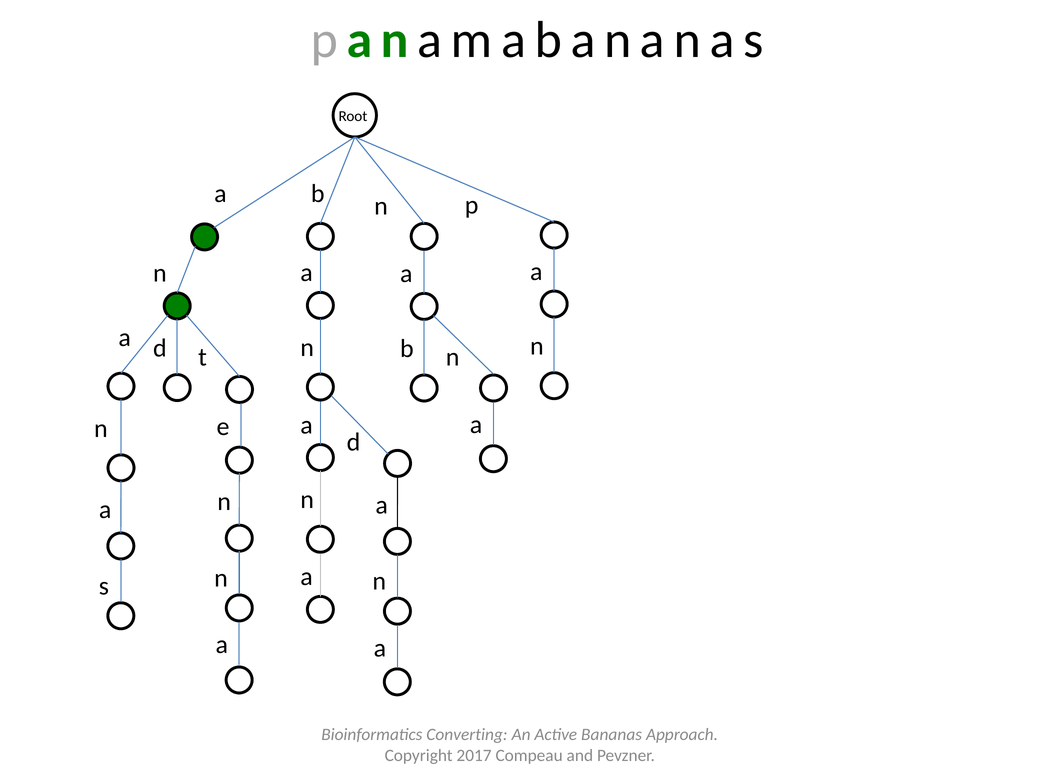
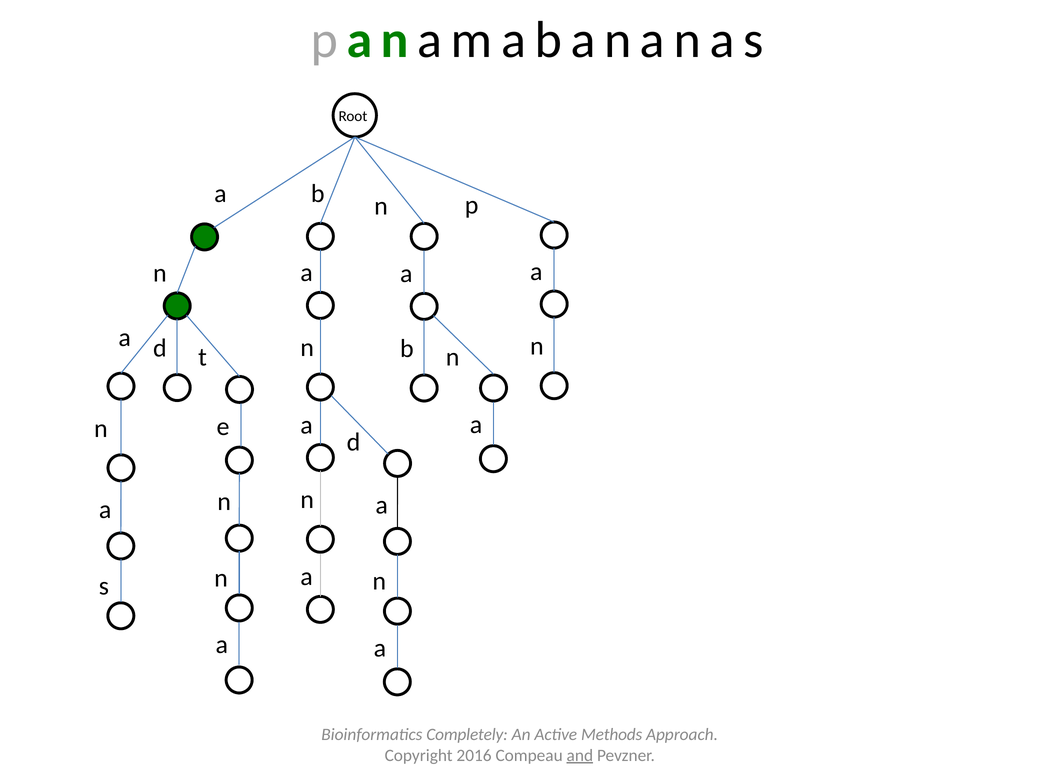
Converting: Converting -> Completely
Bananas: Bananas -> Methods
2017: 2017 -> 2016
and underline: none -> present
